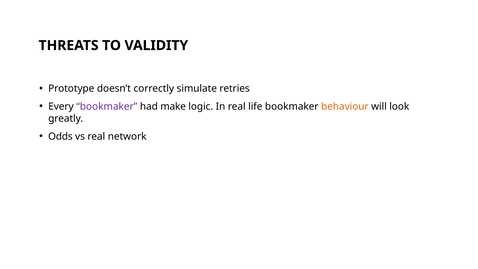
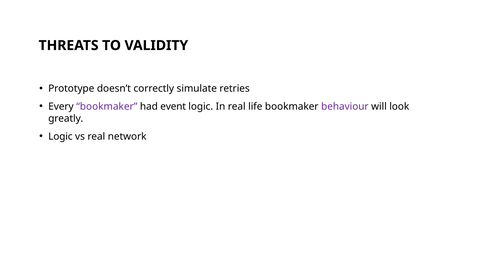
make: make -> event
behaviour colour: orange -> purple
Odds at (60, 136): Odds -> Logic
